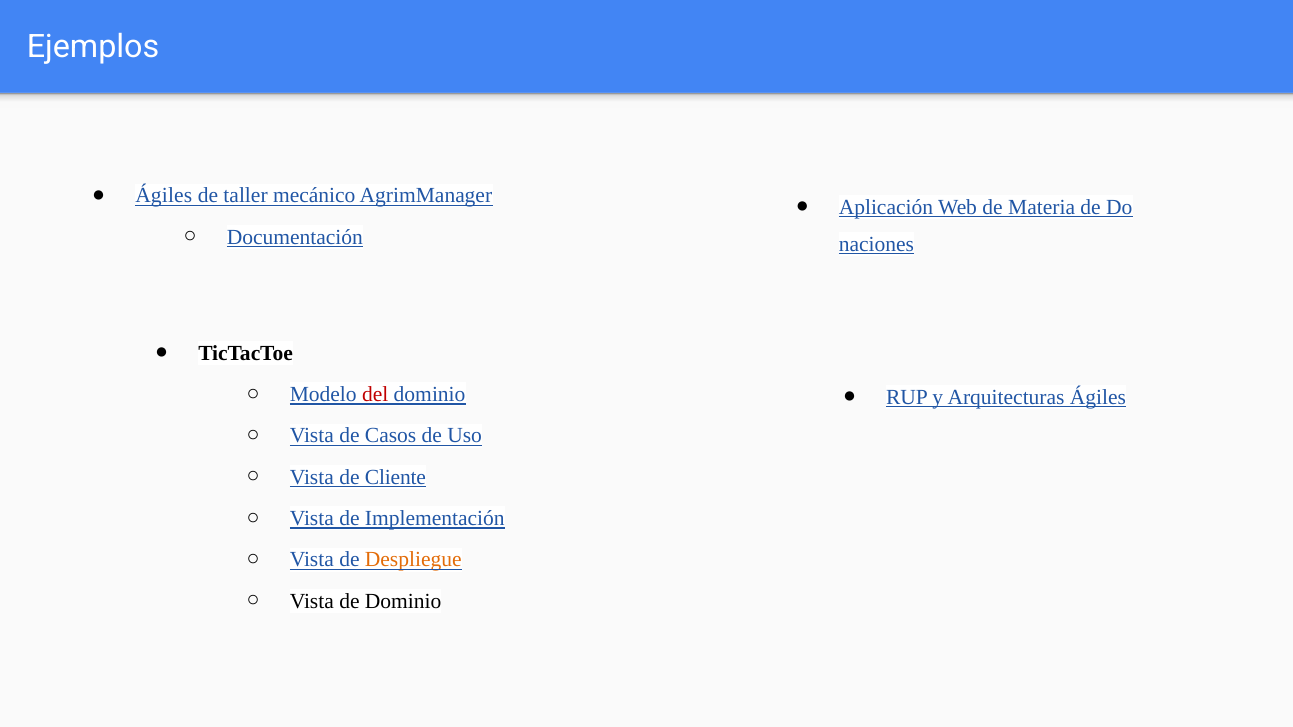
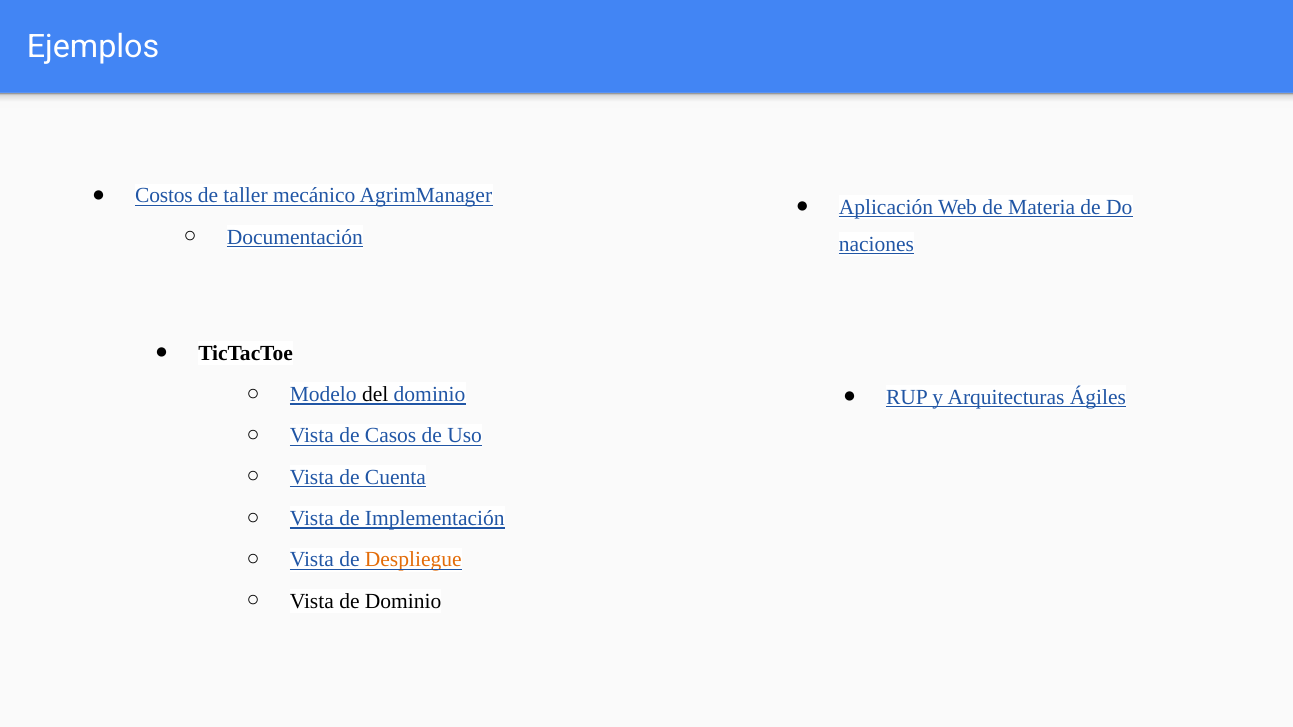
Ágiles at (164, 196): Ágiles -> Costos
del colour: red -> black
Cliente: Cliente -> Cuenta
